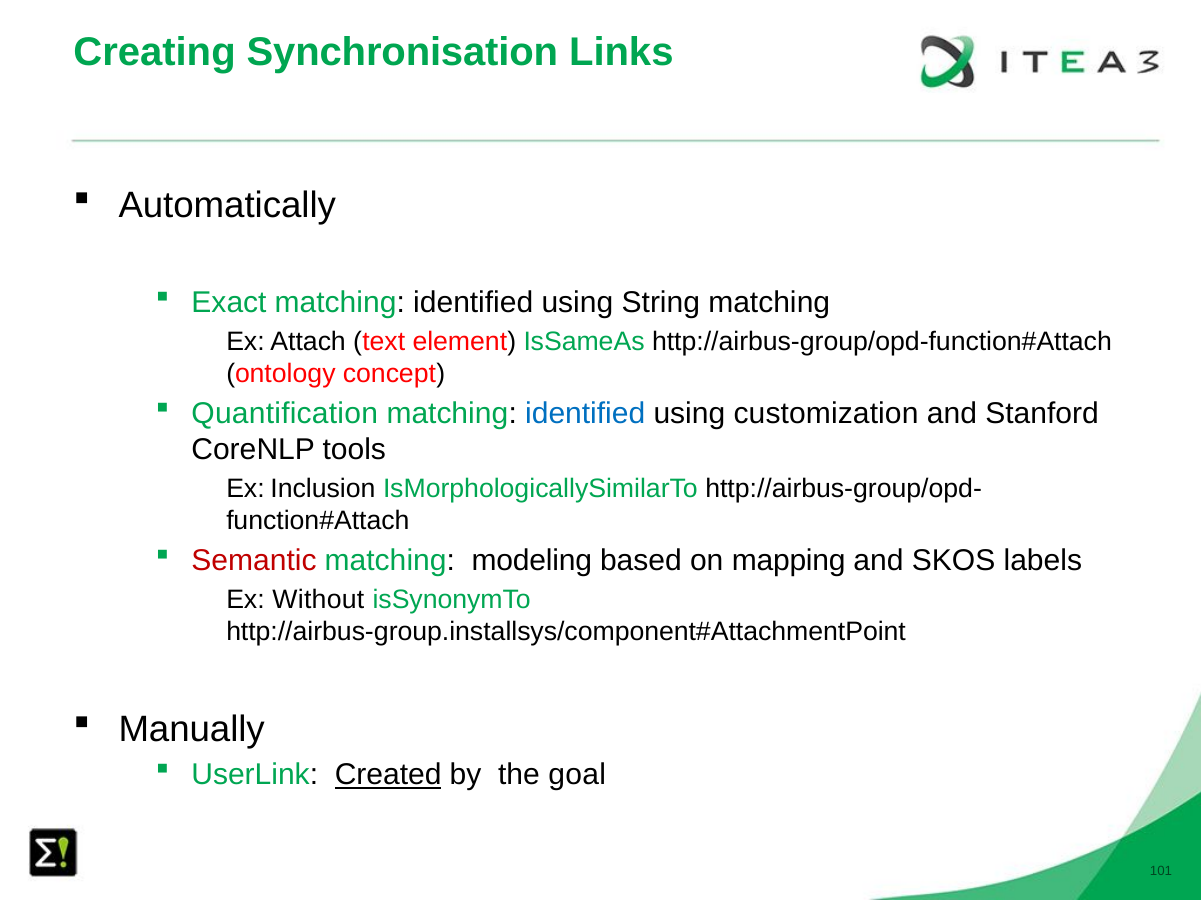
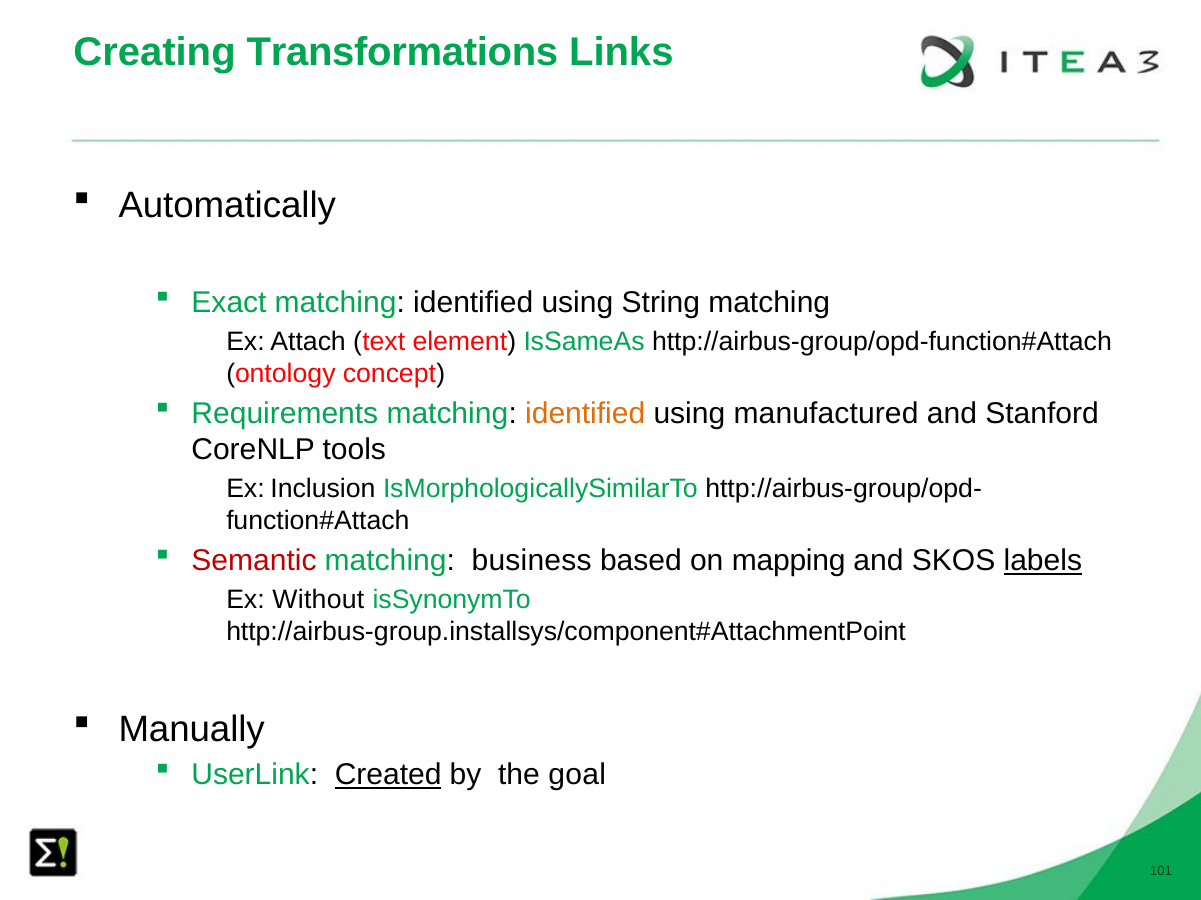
Synchronisation: Synchronisation -> Transformations
Quantification: Quantification -> Requirements
identified at (585, 414) colour: blue -> orange
customization: customization -> manufactured
modeling: modeling -> business
labels underline: none -> present
